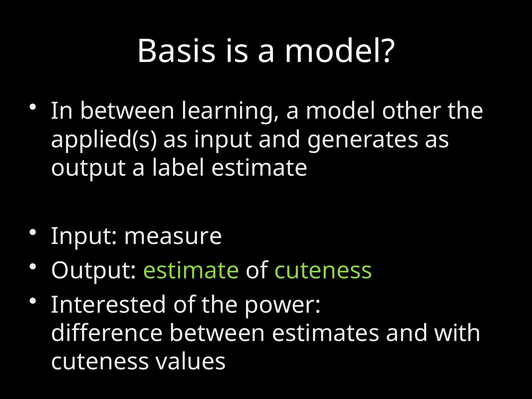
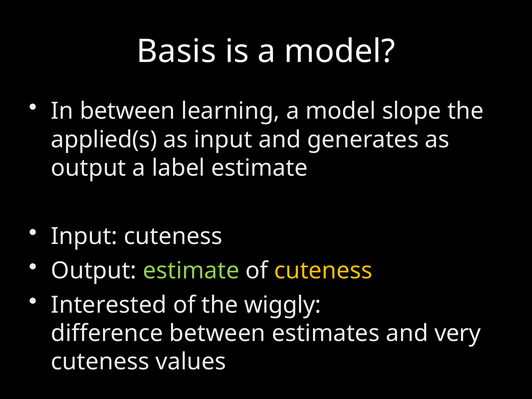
other: other -> slope
Input measure: measure -> cuteness
cuteness at (323, 271) colour: light green -> yellow
power: power -> wiggly
with: with -> very
